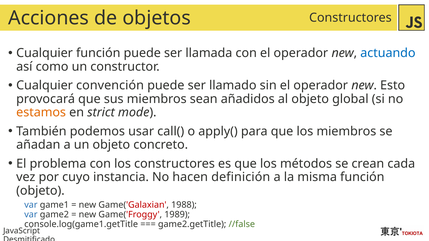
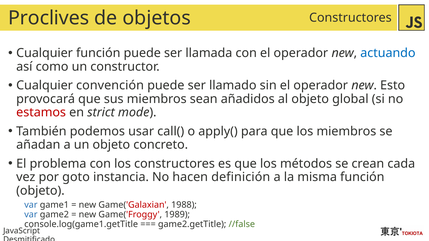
Acciones: Acciones -> Proclives
estamos colour: orange -> red
cuyo: cuyo -> goto
